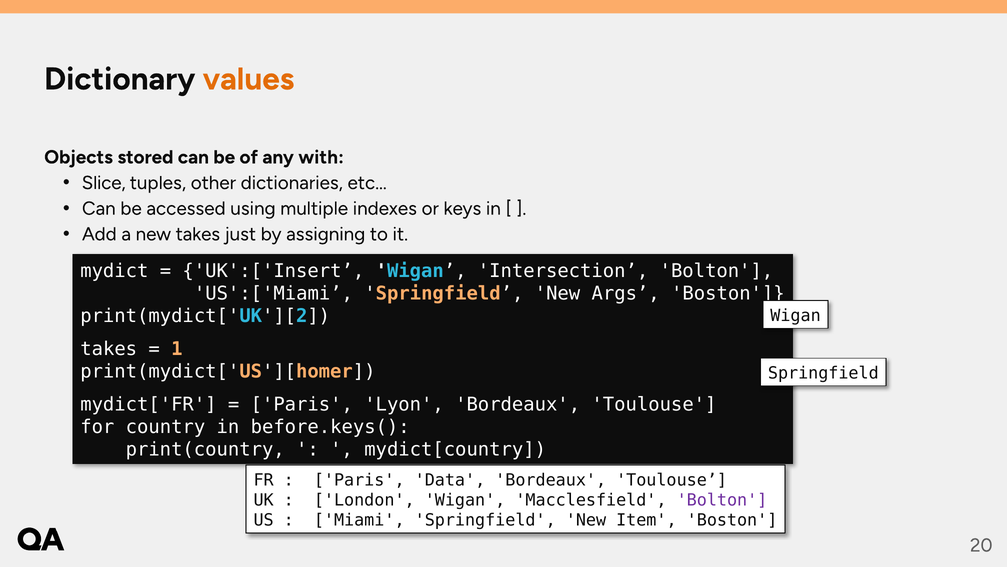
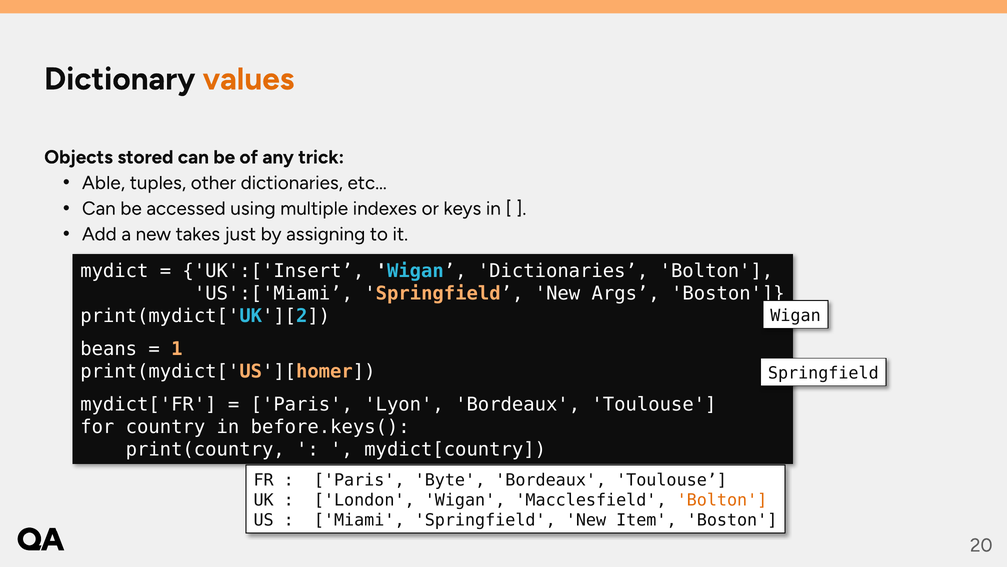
with: with -> trick
Slice: Slice -> Able
Wigan Intersection: Intersection -> Dictionaries
takes at (109, 349): takes -> beans
Data: Data -> Byte
Bolton at (722, 500) colour: purple -> orange
